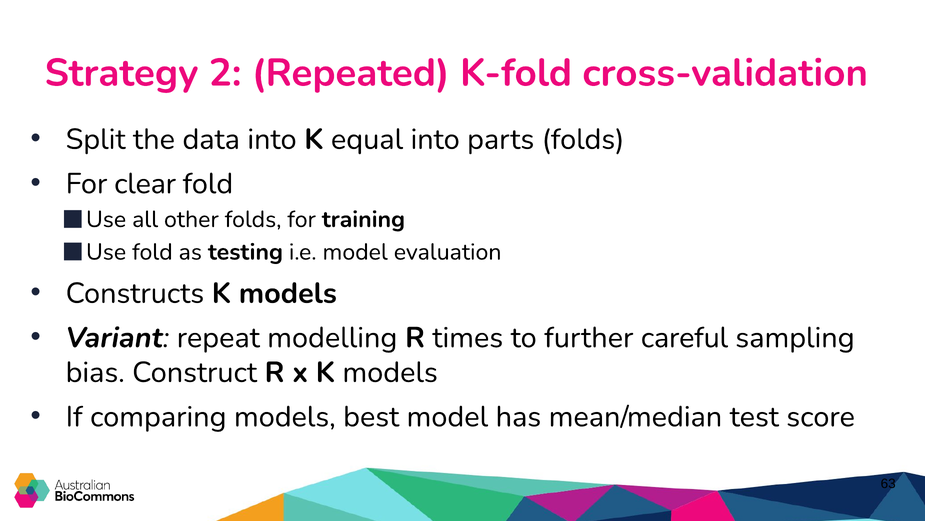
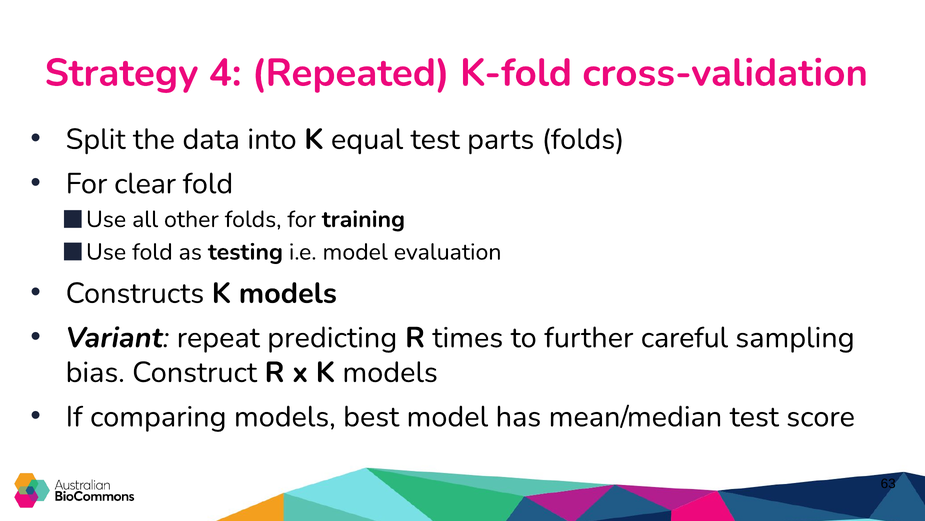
2: 2 -> 4
equal into: into -> test
modelling: modelling -> predicting
